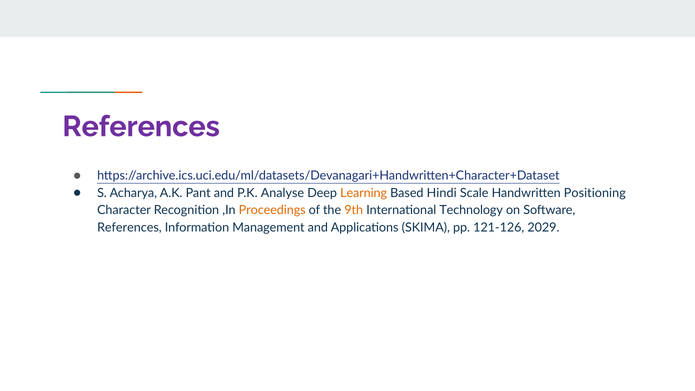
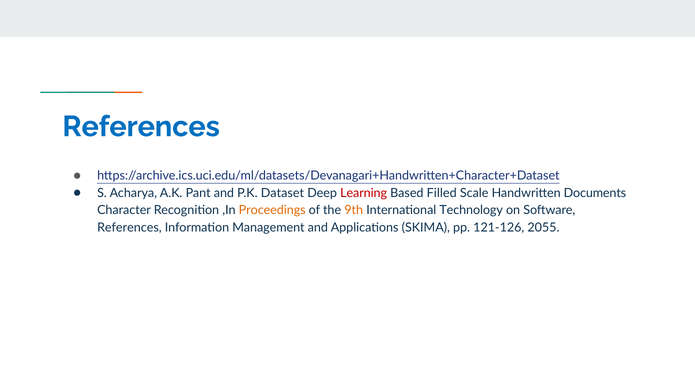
References at (141, 127) colour: purple -> blue
Analyse: Analyse -> Dataset
Learning colour: orange -> red
Hindi: Hindi -> Filled
Positioning: Positioning -> Documents
2029: 2029 -> 2055
